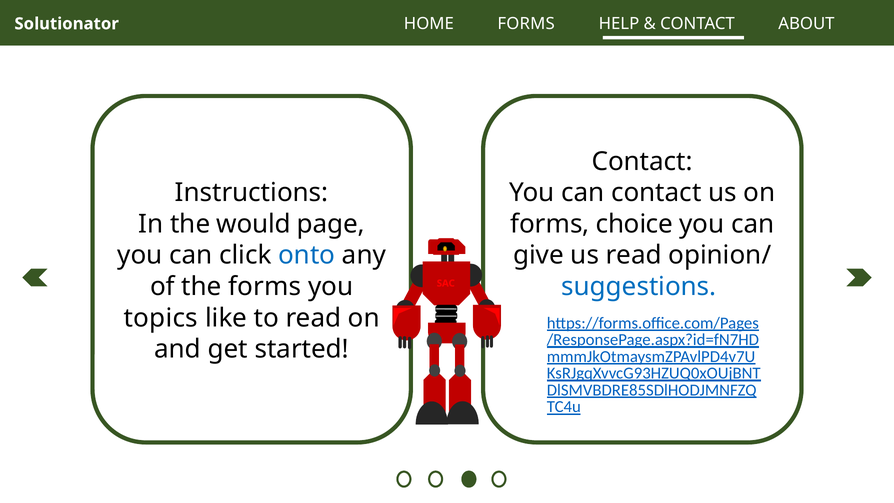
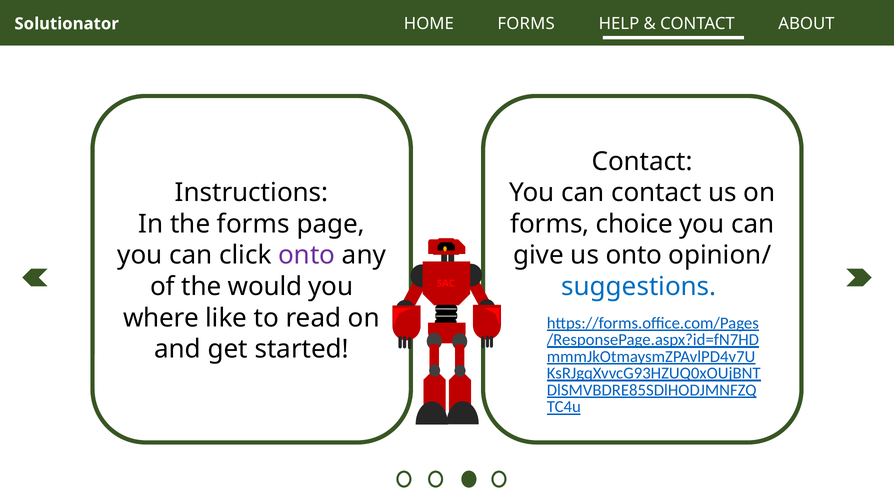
the would: would -> forms
onto at (307, 255) colour: blue -> purple
us read: read -> onto
the forms: forms -> would
topics: topics -> where
